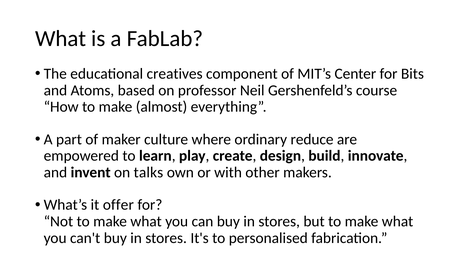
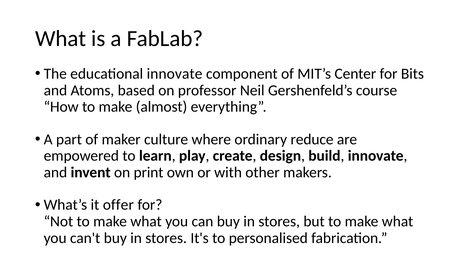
educational creatives: creatives -> innovate
talks: talks -> print
